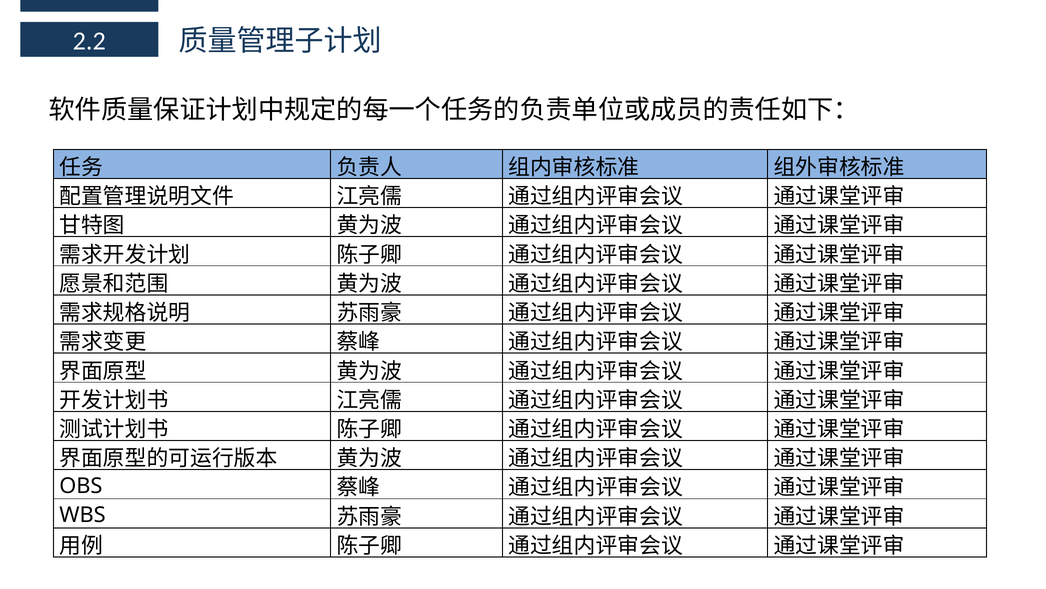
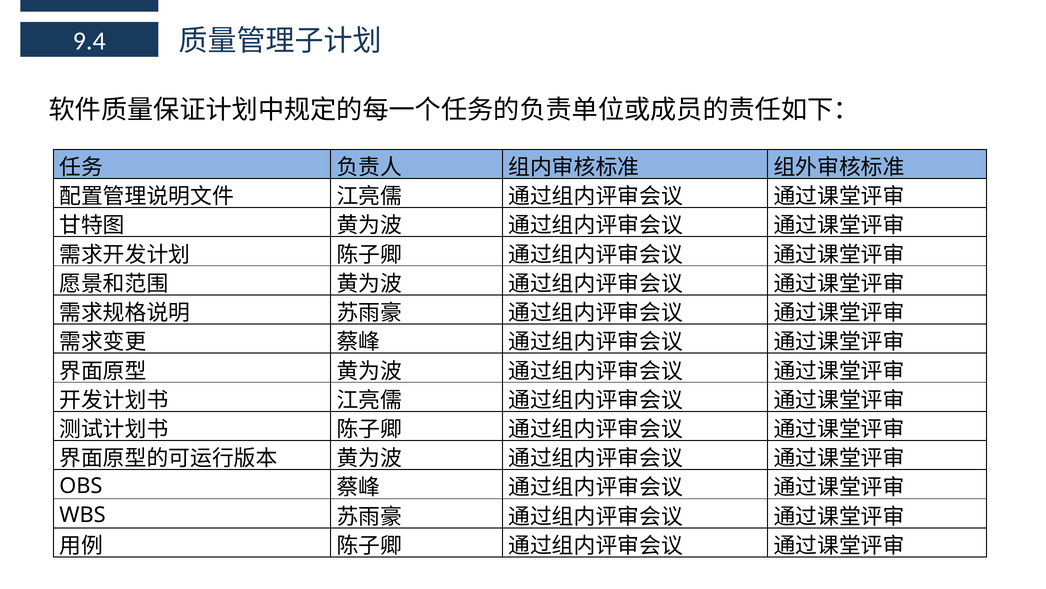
2.2: 2.2 -> 9.4
